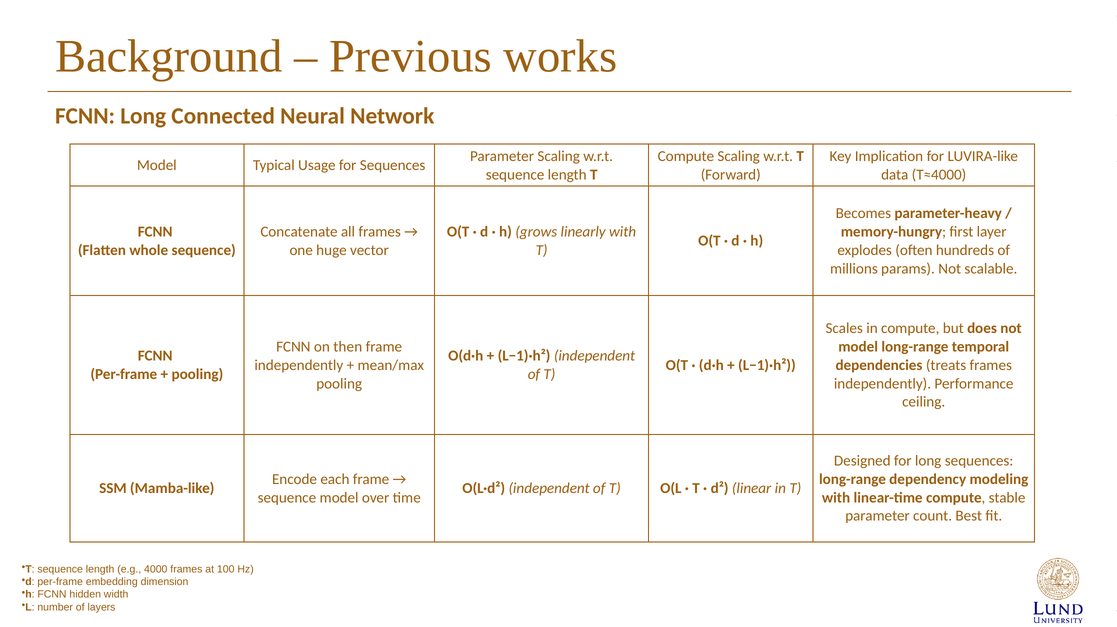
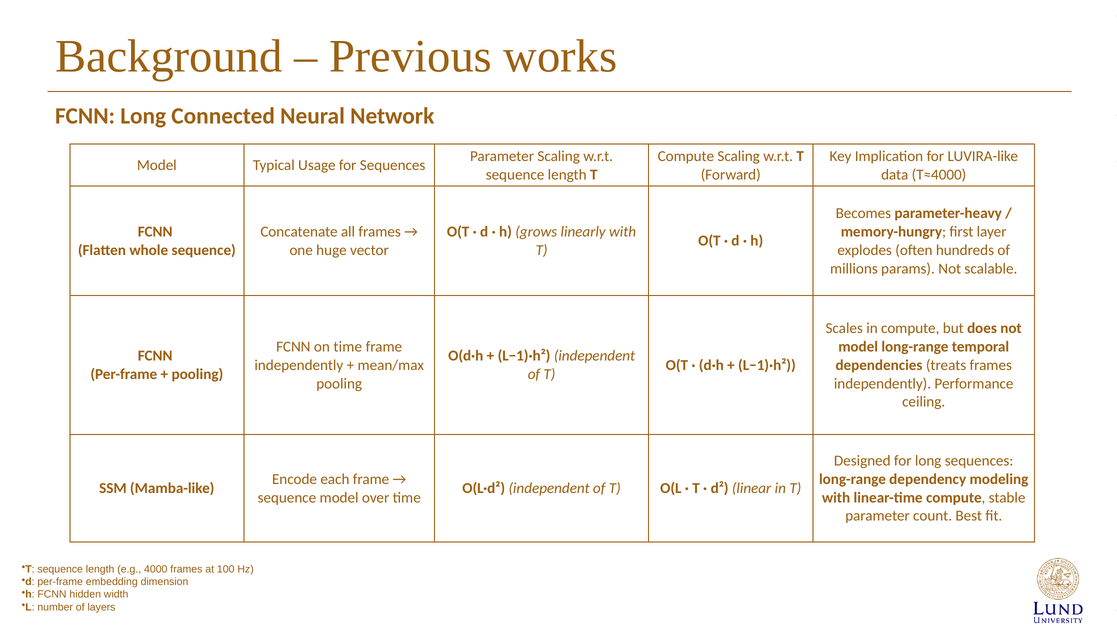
on then: then -> time
